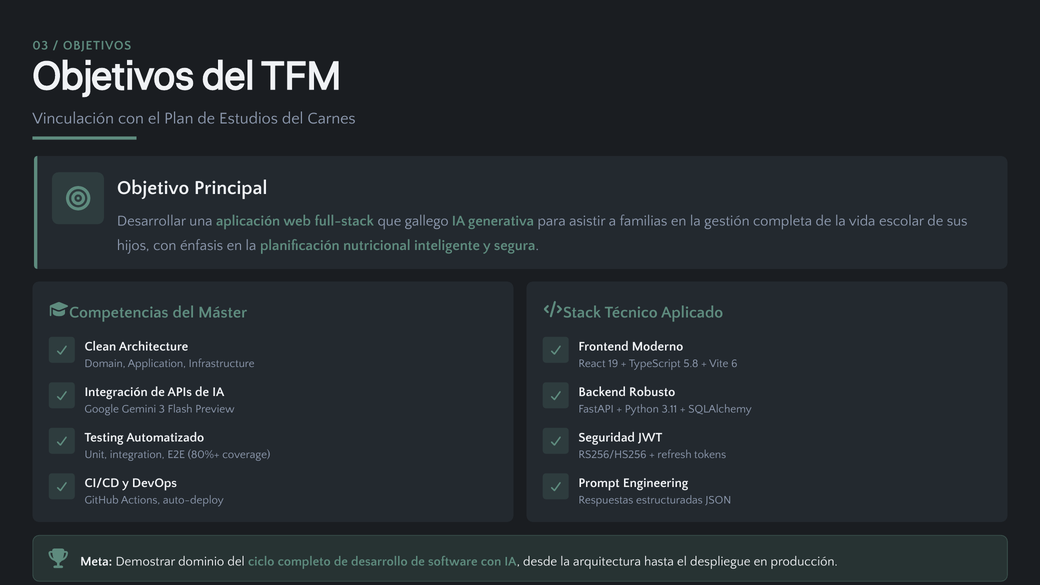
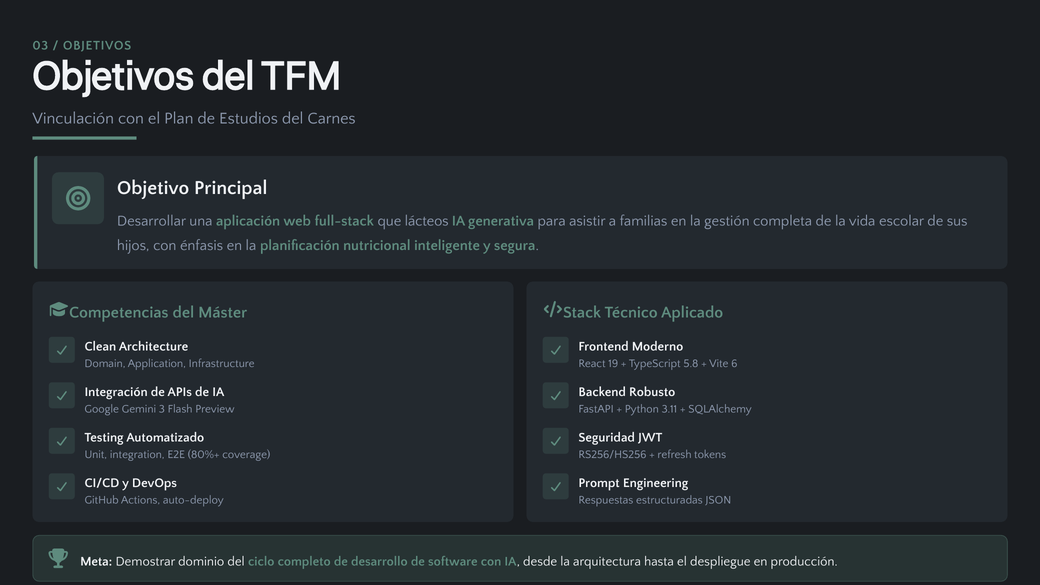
gallego: gallego -> lácteos
